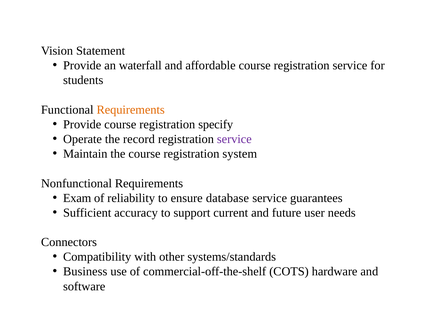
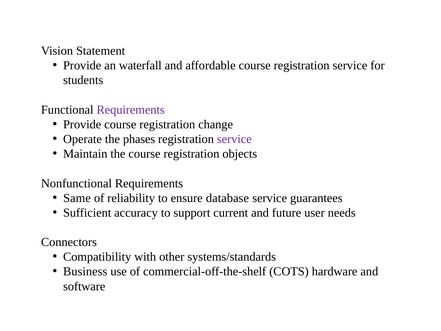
Requirements at (131, 110) colour: orange -> purple
specify: specify -> change
record: record -> phases
system: system -> objects
Exam: Exam -> Same
